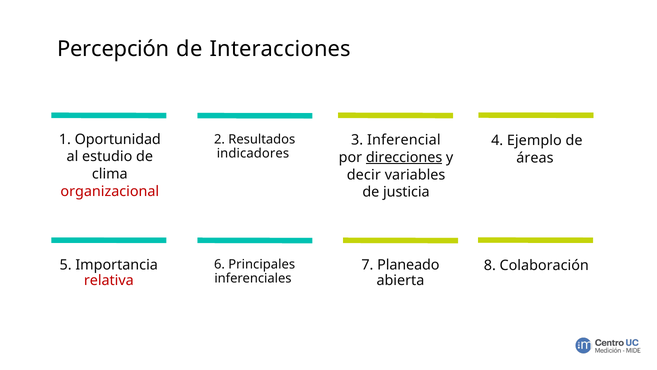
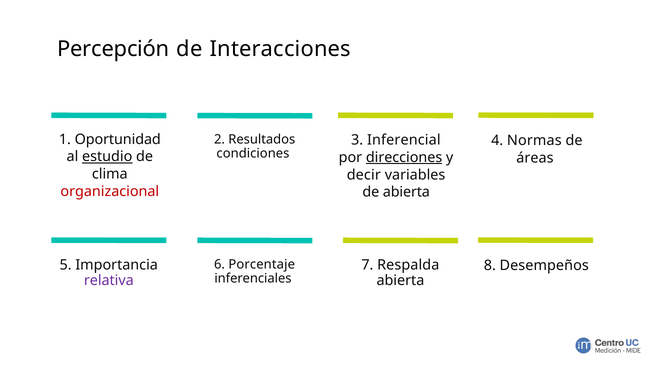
Ejemplo: Ejemplo -> Normas
indicadores: indicadores -> condiciones
estudio underline: none -> present
de justicia: justicia -> abierta
Principales: Principales -> Porcentaje
Planeado: Planeado -> Respalda
Colaboración: Colaboración -> Desempeños
relativa colour: red -> purple
